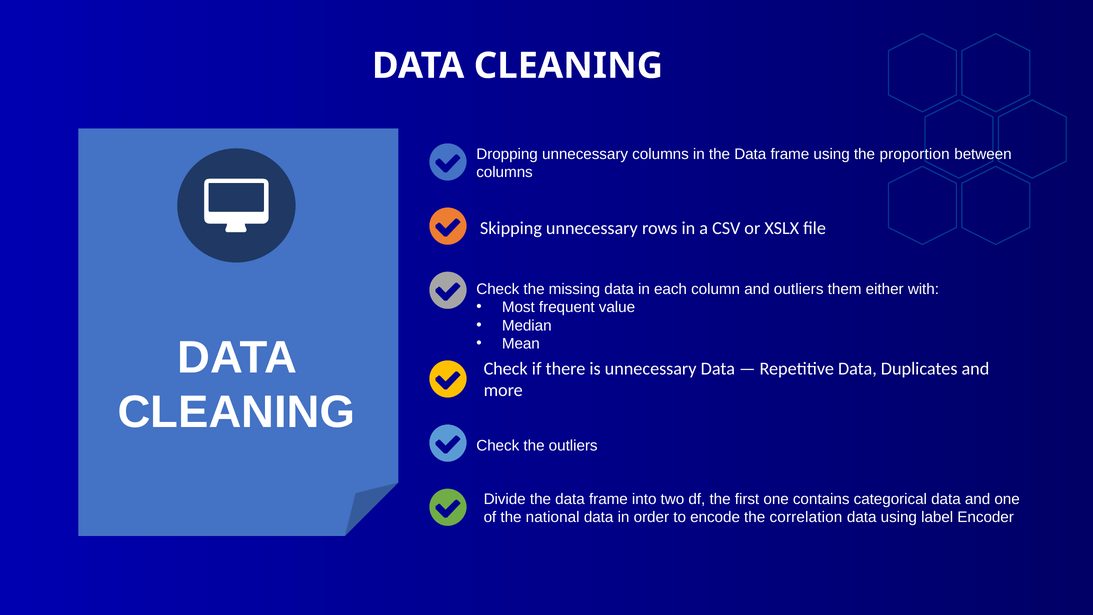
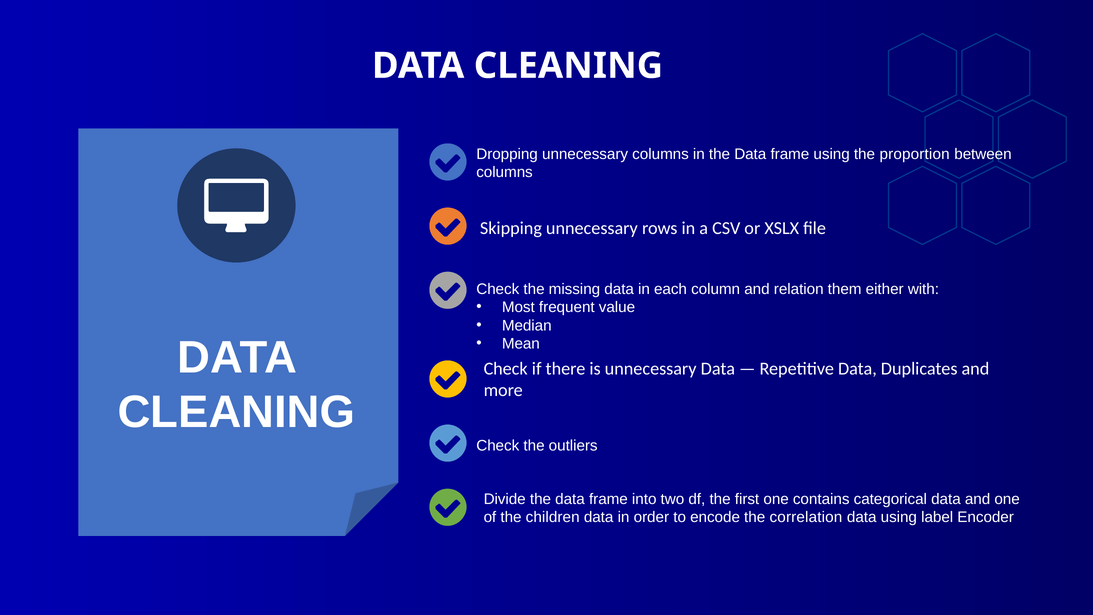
and outliers: outliers -> relation
national: national -> children
